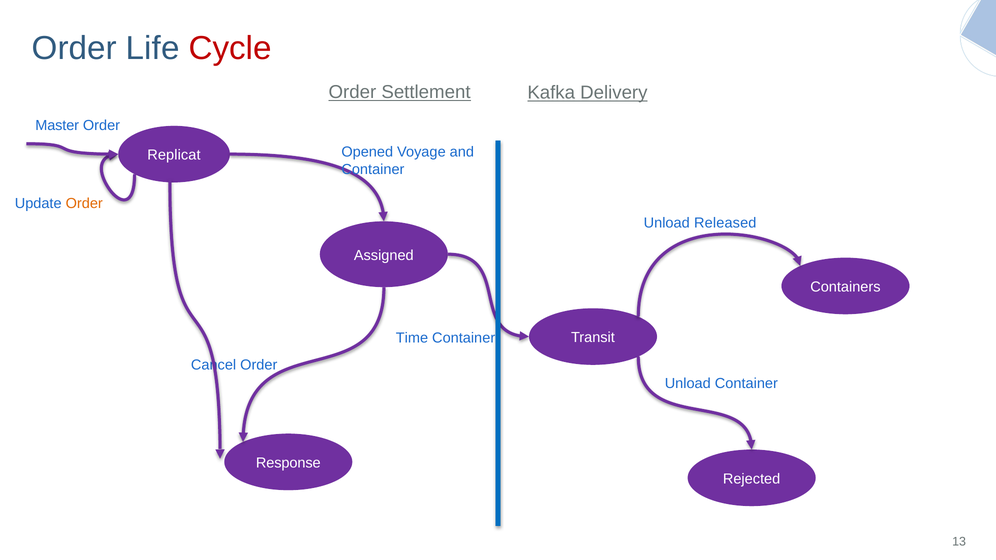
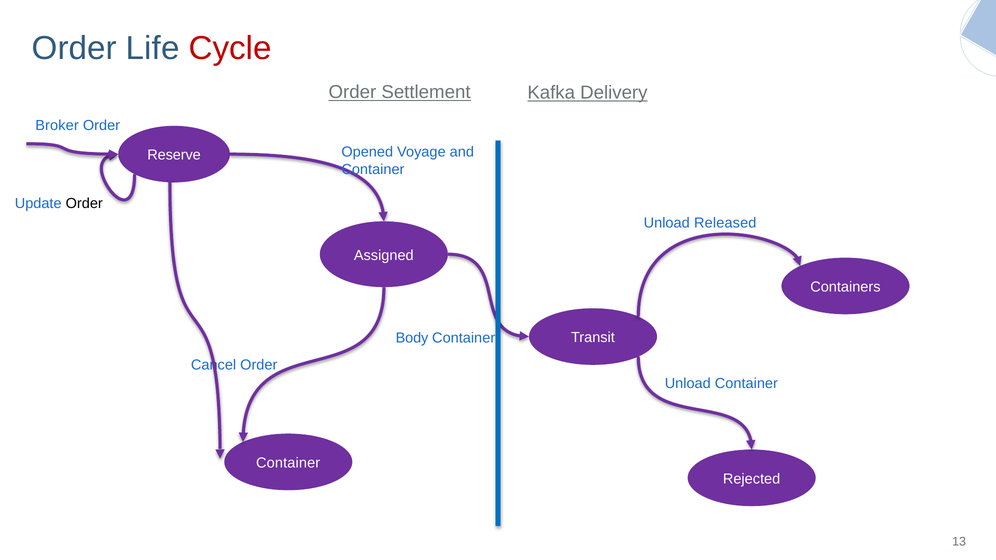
Master: Master -> Broker
Replicat: Replicat -> Reserve
Order at (84, 203) colour: orange -> black
Time: Time -> Body
Response at (288, 463): Response -> Container
